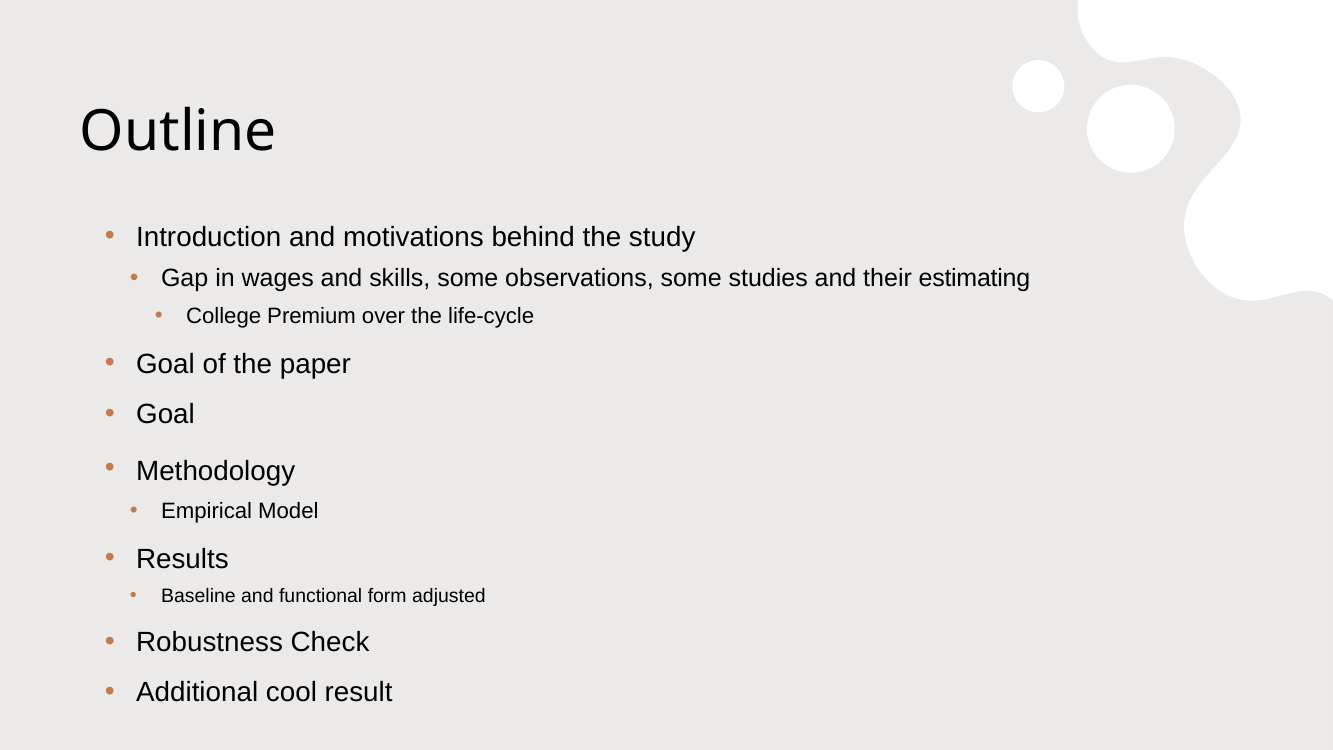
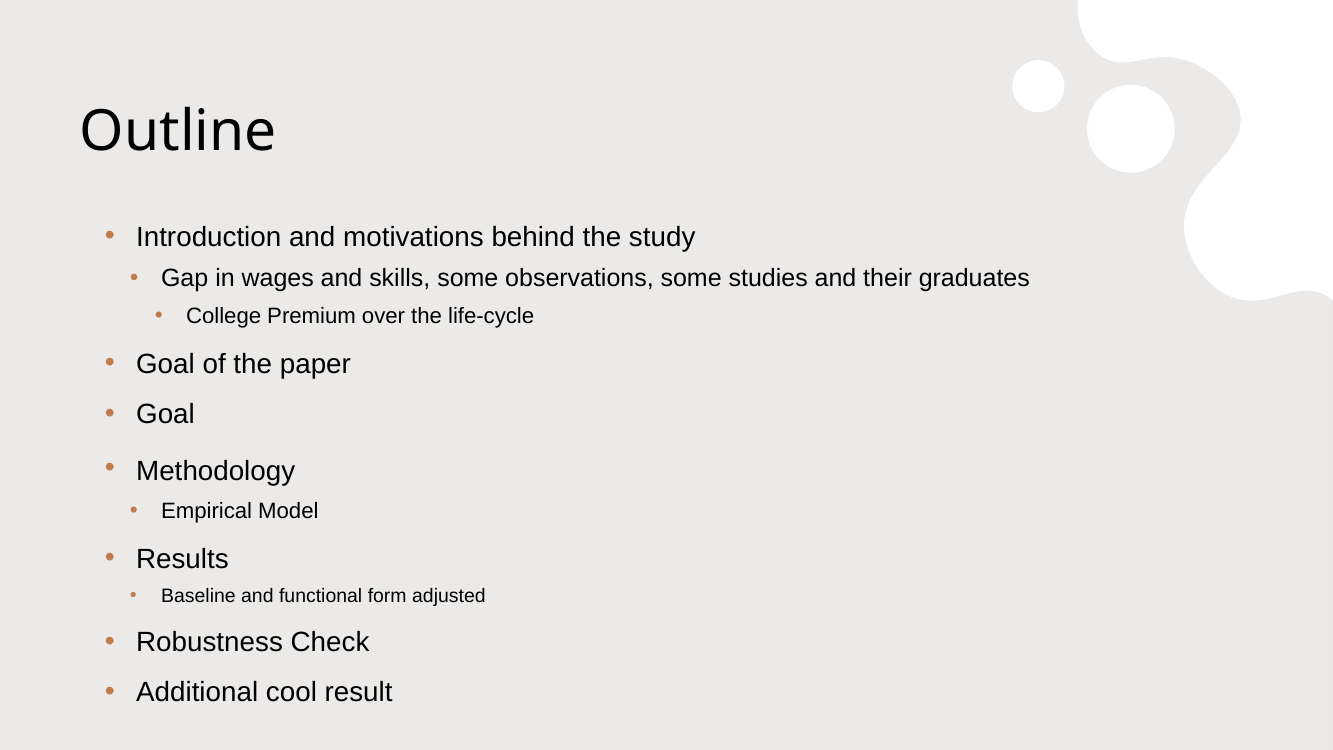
estimating: estimating -> graduates
